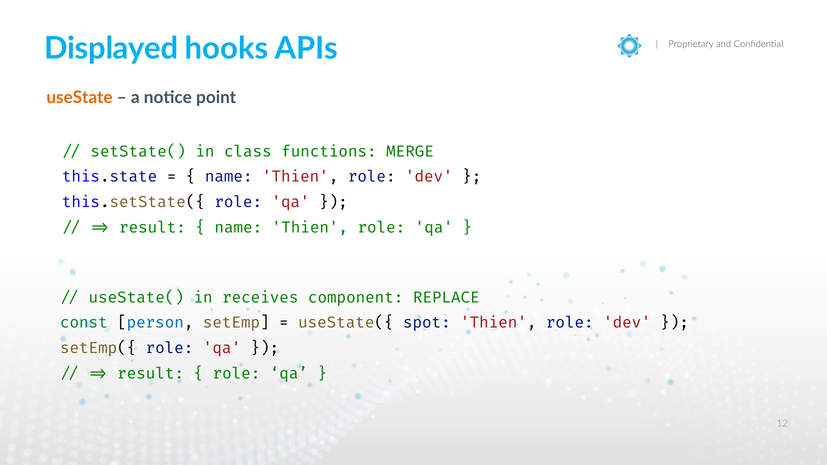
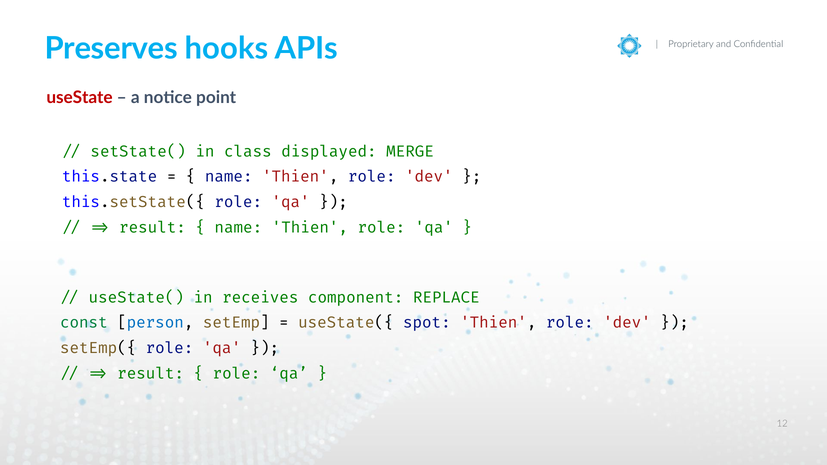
Displayed: Displayed -> Preserves
useState colour: orange -> red
functions: functions -> displayed
